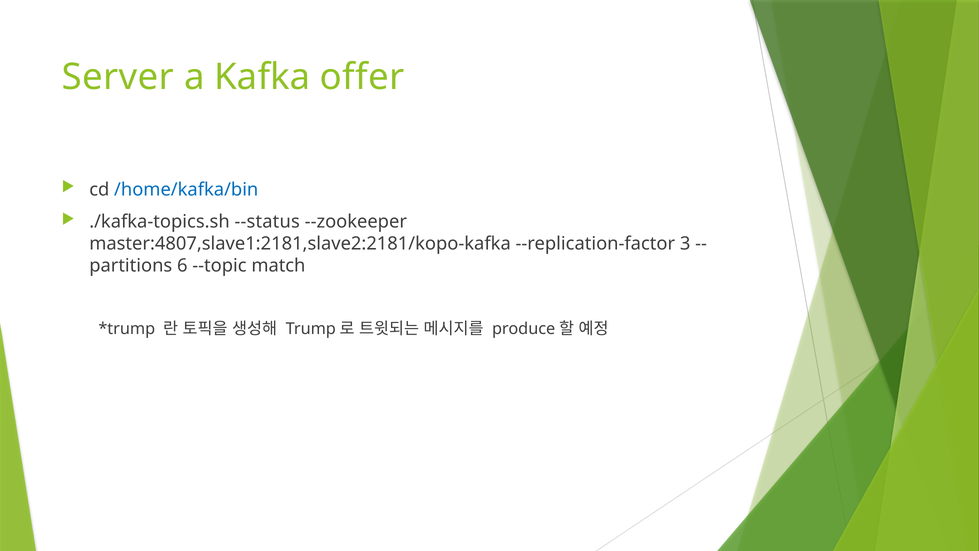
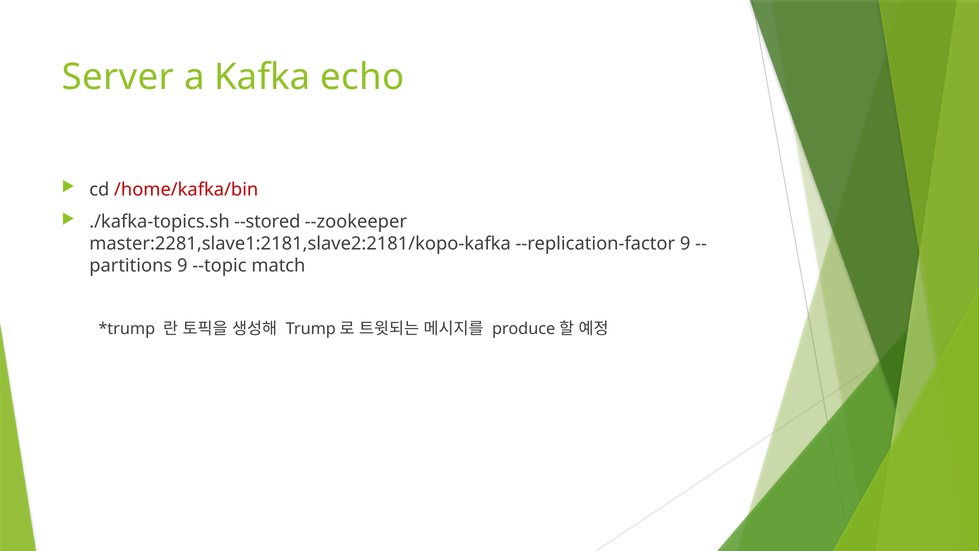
offer: offer -> echo
/home/kafka/bin colour: blue -> red
--status: --status -> --stored
master:4807,slave1:2181,slave2:2181/kopo-kafka: master:4807,slave1:2181,slave2:2181/kopo-kafka -> master:2281,slave1:2181,slave2:2181/kopo-kafka
--replication-factor 3: 3 -> 9
6 at (182, 266): 6 -> 9
